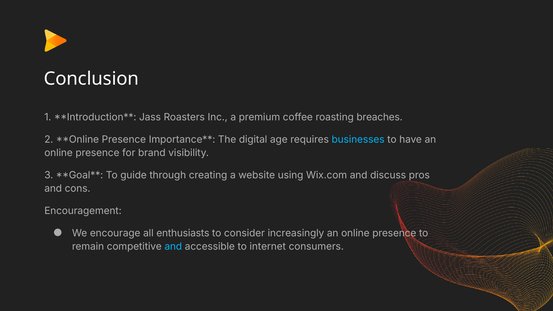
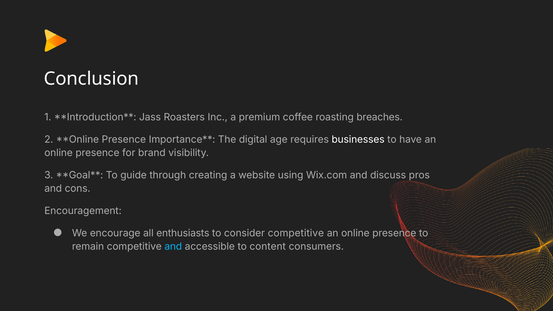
businesses colour: light blue -> white
consider increasingly: increasingly -> competitive
internet: internet -> content
